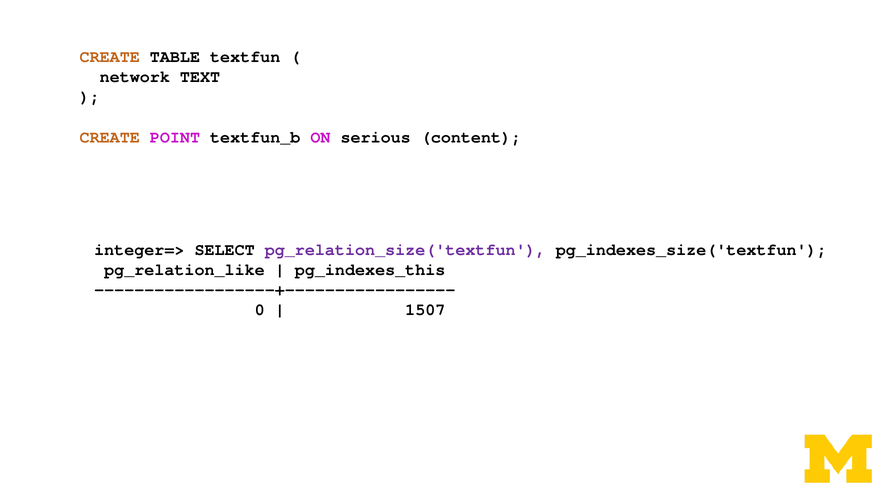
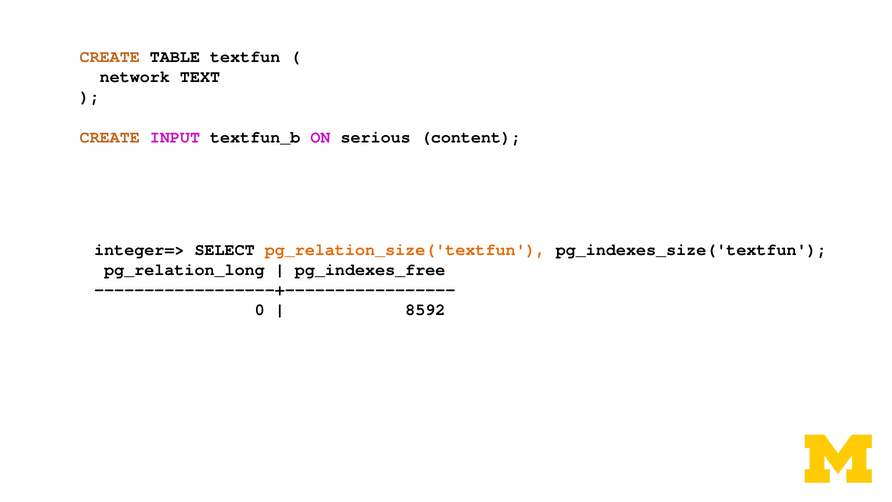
POINT: POINT -> INPUT
pg_relation_size('textfun colour: purple -> orange
pg_relation_like: pg_relation_like -> pg_relation_long
pg_indexes_this: pg_indexes_this -> pg_indexes_free
1507: 1507 -> 8592
